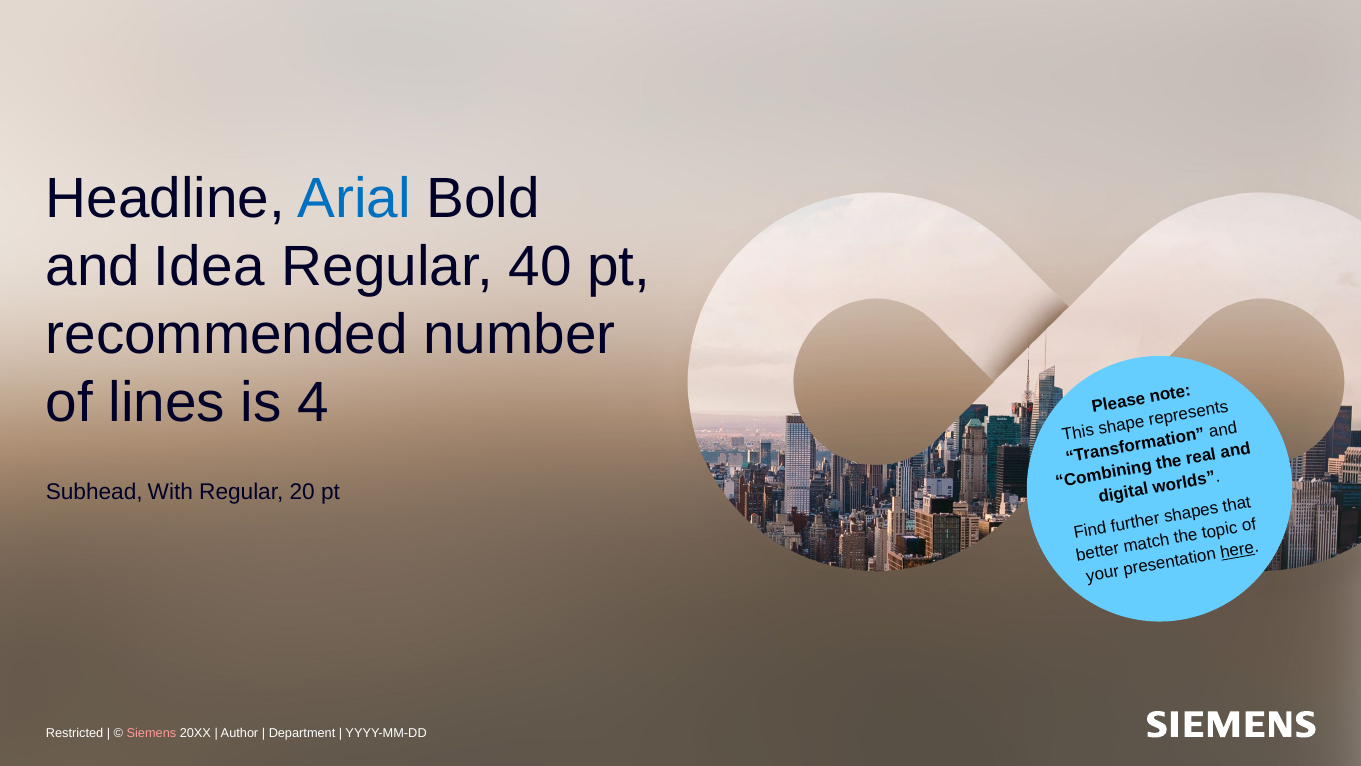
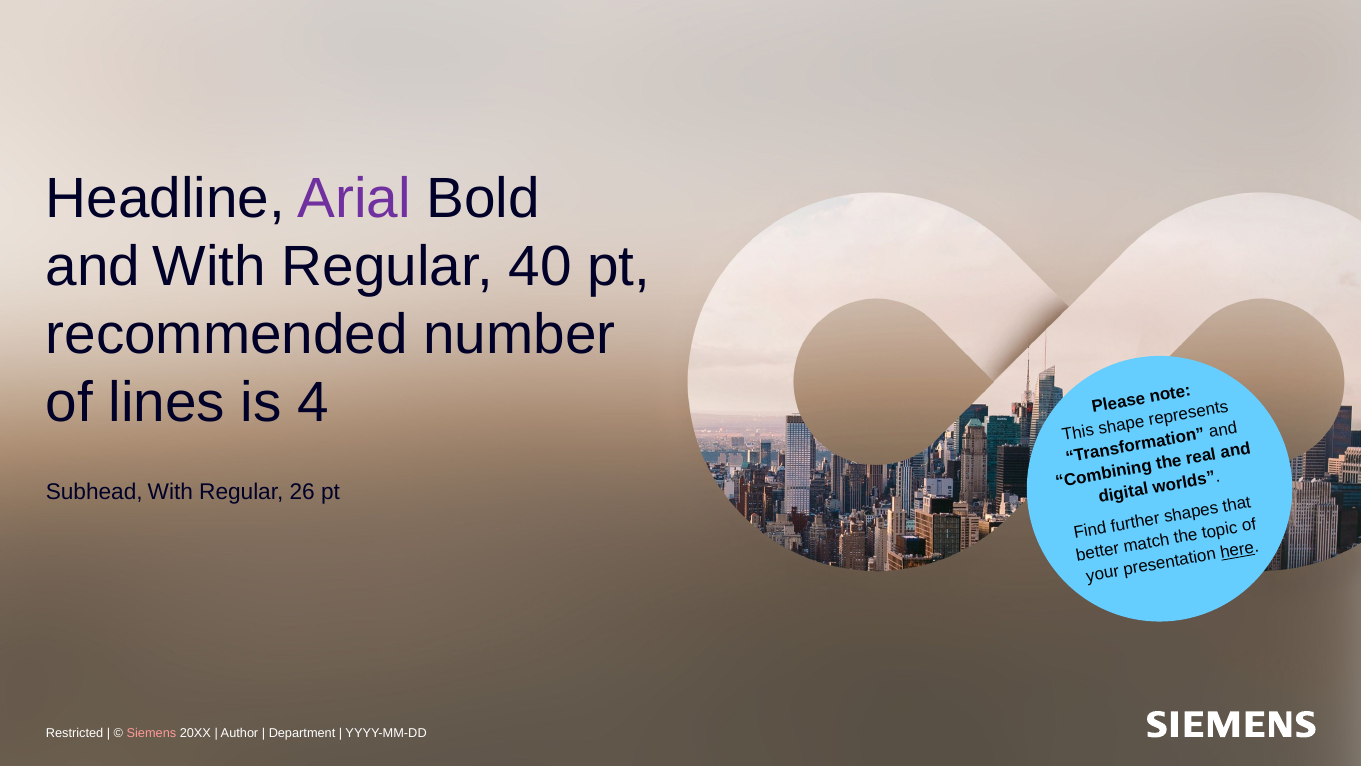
Arial colour: blue -> purple
and Idea: Idea -> With
20: 20 -> 26
